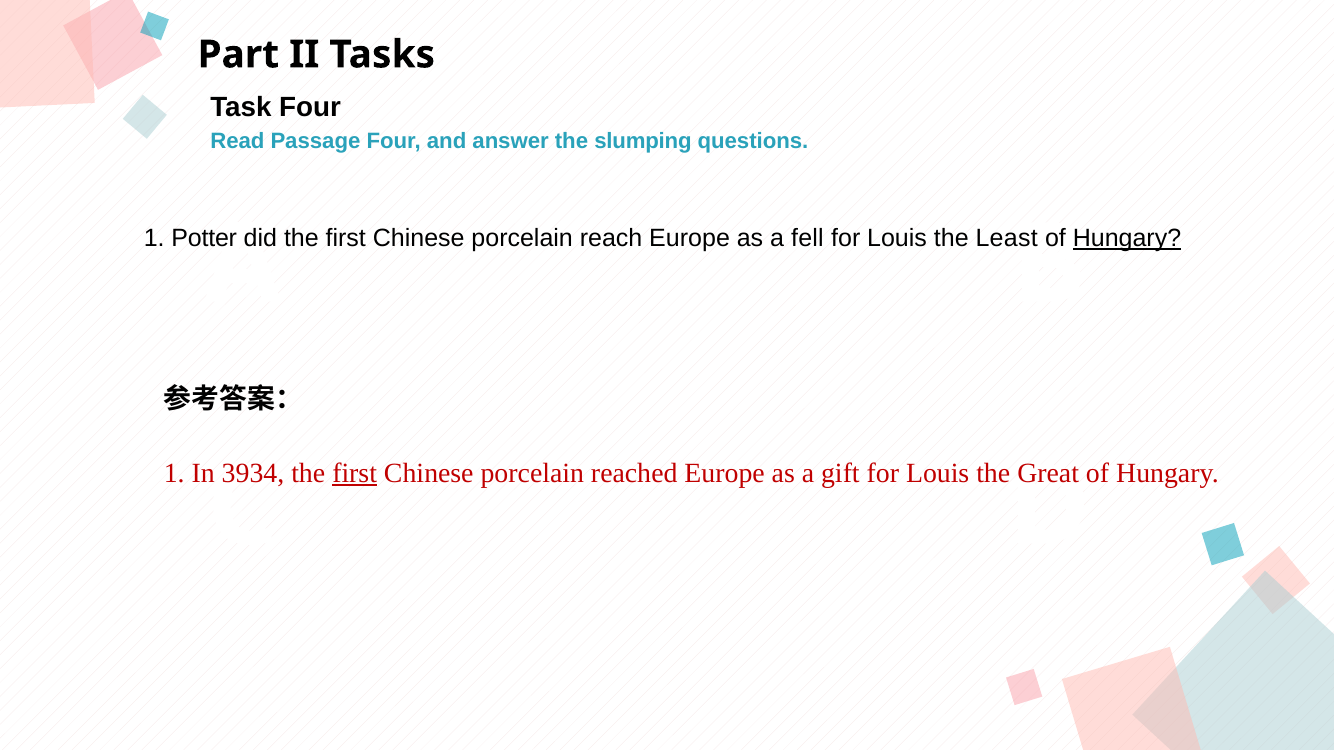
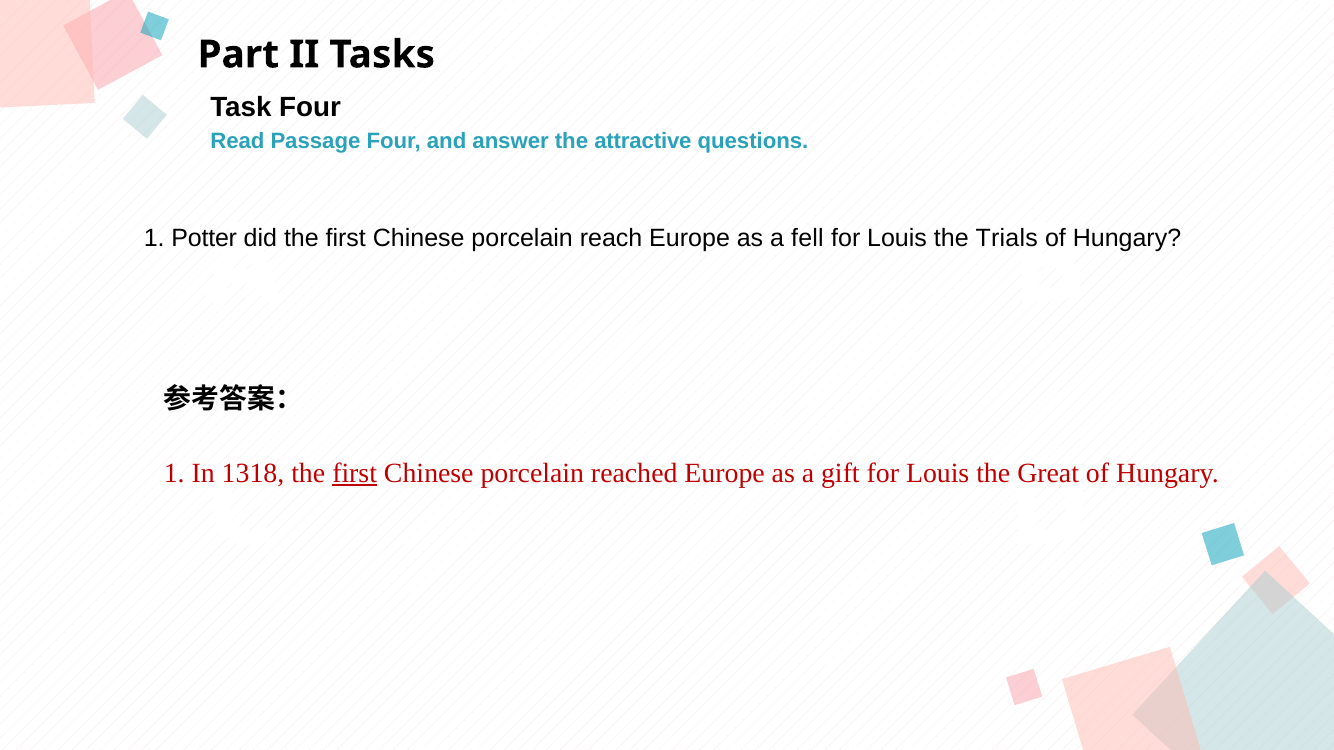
slumping: slumping -> attractive
Least: Least -> Trials
Hungary at (1127, 239) underline: present -> none
3934: 3934 -> 1318
